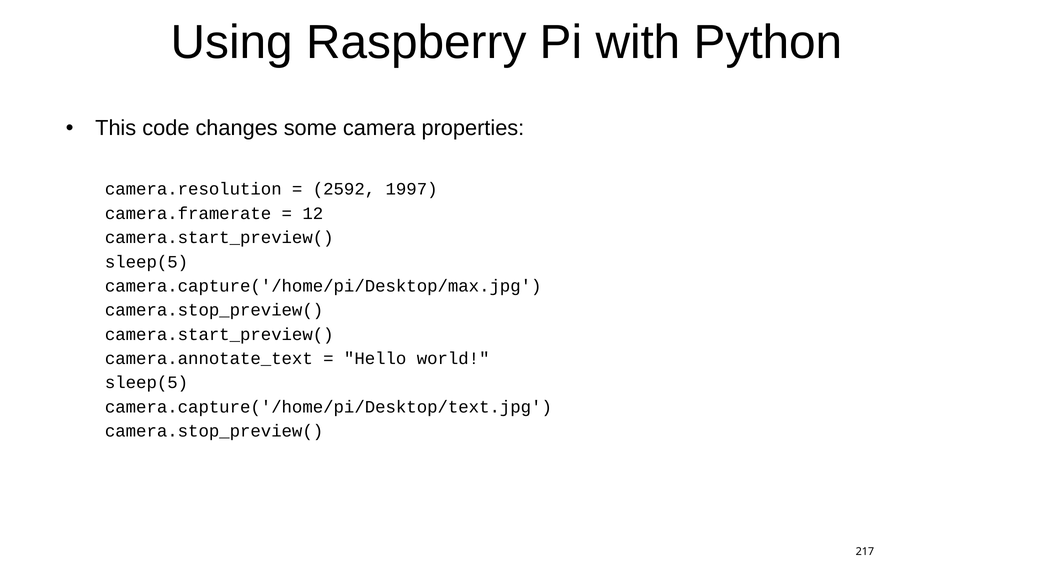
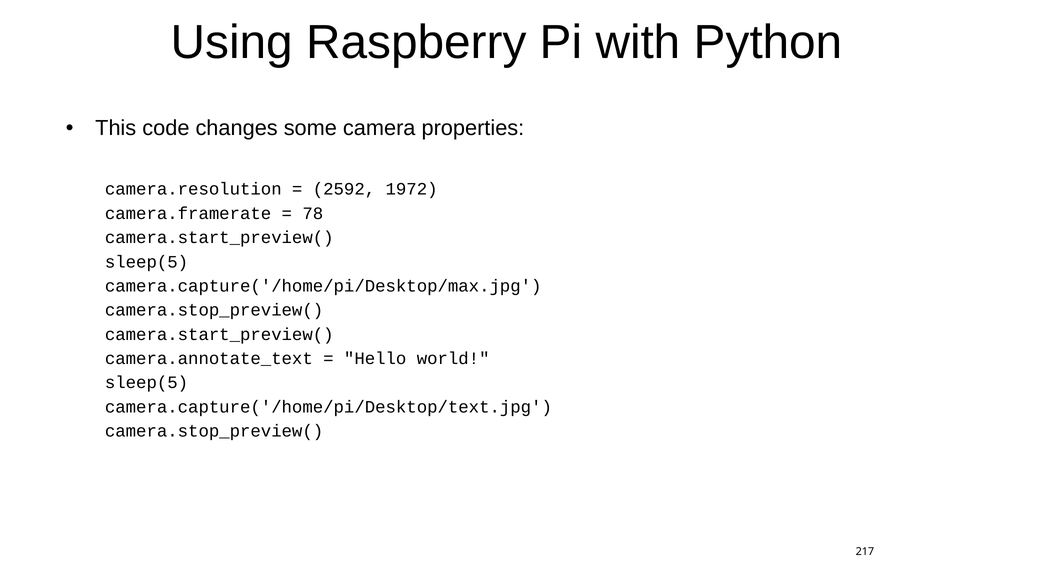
1997: 1997 -> 1972
12: 12 -> 78
